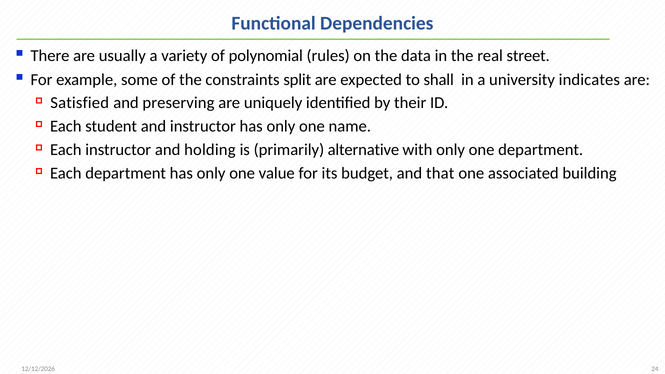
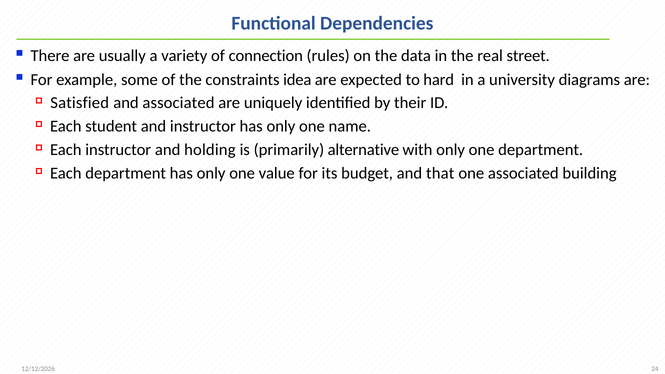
polynomial: polynomial -> connection
split: split -> idea
shall: shall -> hard
indicates: indicates -> diagrams
and preserving: preserving -> associated
